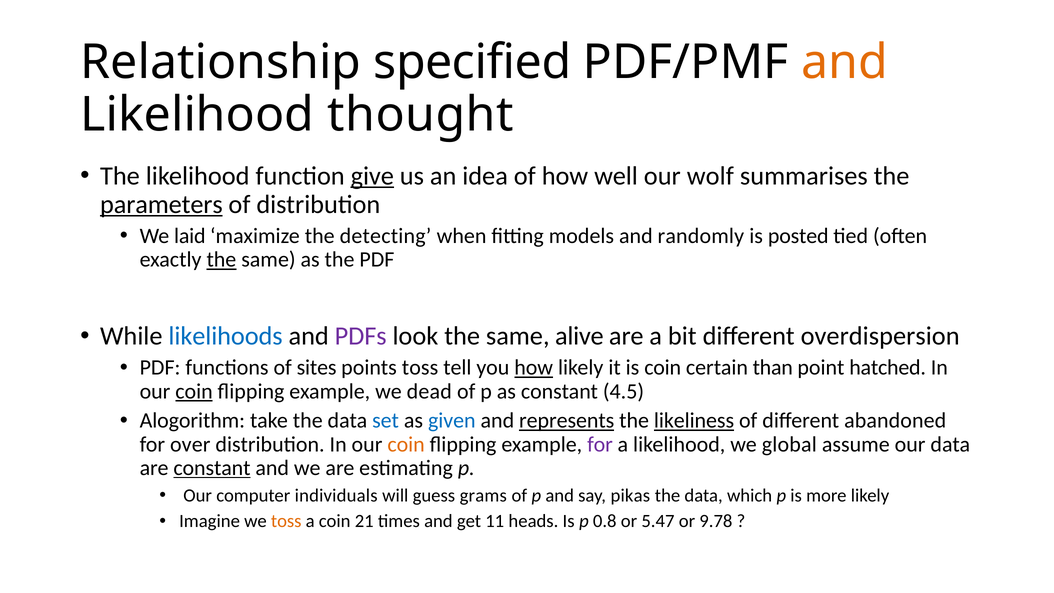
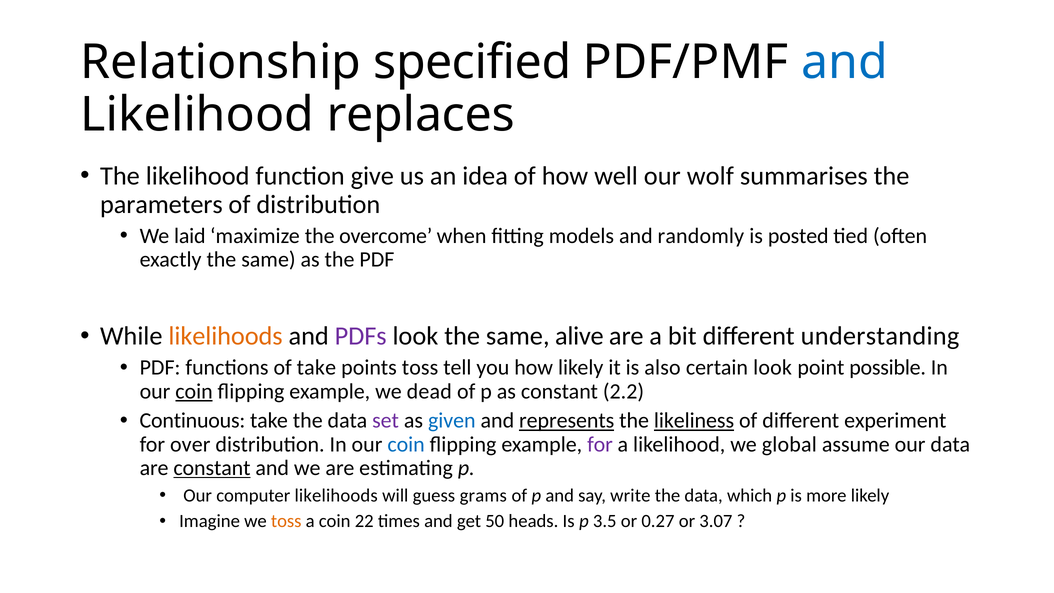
and at (844, 62) colour: orange -> blue
thought: thought -> replaces
give underline: present -> none
parameters underline: present -> none
detecting: detecting -> overcome
the at (221, 260) underline: present -> none
likelihoods at (226, 336) colour: blue -> orange
overdispersion: overdispersion -> understanding
of sites: sites -> take
how at (534, 368) underline: present -> none
is coin: coin -> also
certain than: than -> look
hatched: hatched -> possible
4.5: 4.5 -> 2.2
Alogorithm: Alogorithm -> Continuous
set colour: blue -> purple
abandoned: abandoned -> experiment
coin at (406, 444) colour: orange -> blue
computer individuals: individuals -> likelihoods
pikas: pikas -> write
21: 21 -> 22
11: 11 -> 50
0.8: 0.8 -> 3.5
5.47: 5.47 -> 0.27
9.78: 9.78 -> 3.07
